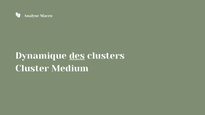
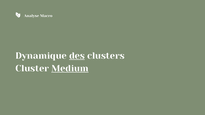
Medium underline: none -> present
